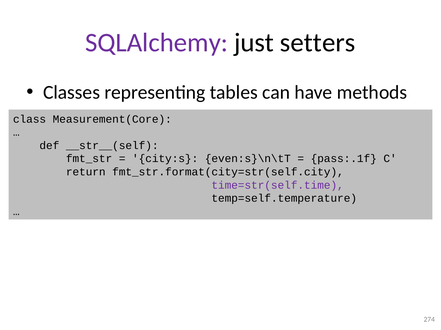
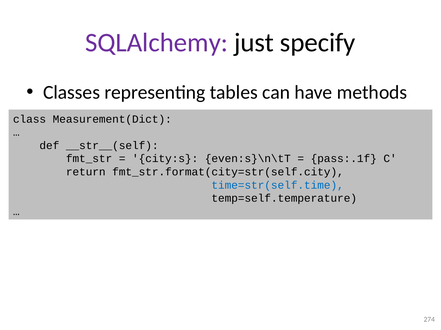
setters: setters -> specify
Measurement(Core: Measurement(Core -> Measurement(Dict
time=str(self.time colour: purple -> blue
